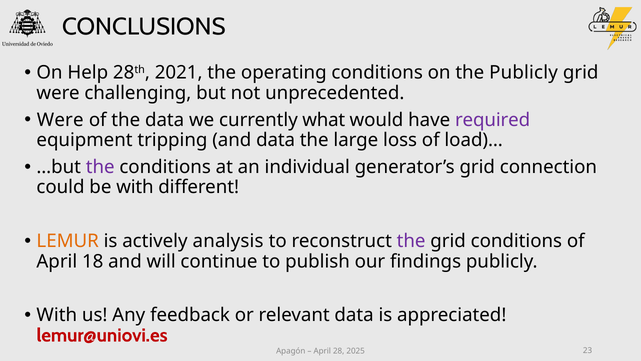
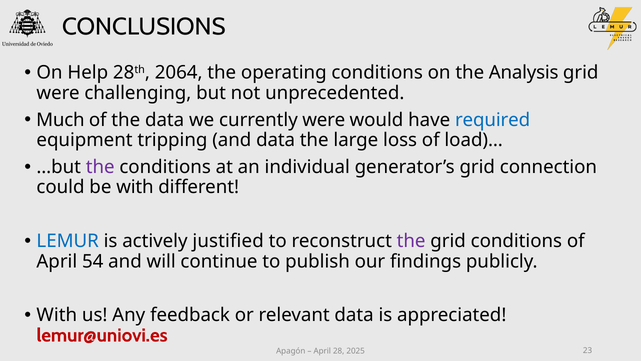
2021: 2021 -> 2064
the Publicly: Publicly -> Analysis
Were at (60, 120): Were -> Much
currently what: what -> were
required colour: purple -> blue
LEMUR colour: orange -> blue
analysis: analysis -> justified
18: 18 -> 54
